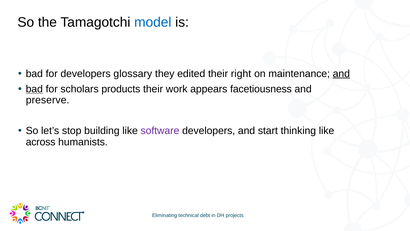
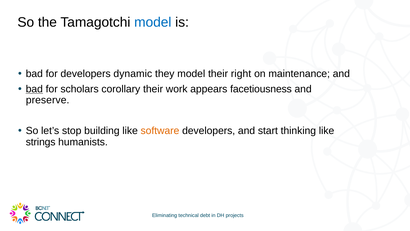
glossary: glossary -> dynamic
they edited: edited -> model
and at (341, 74) underline: present -> none
products: products -> corollary
software colour: purple -> orange
across: across -> strings
